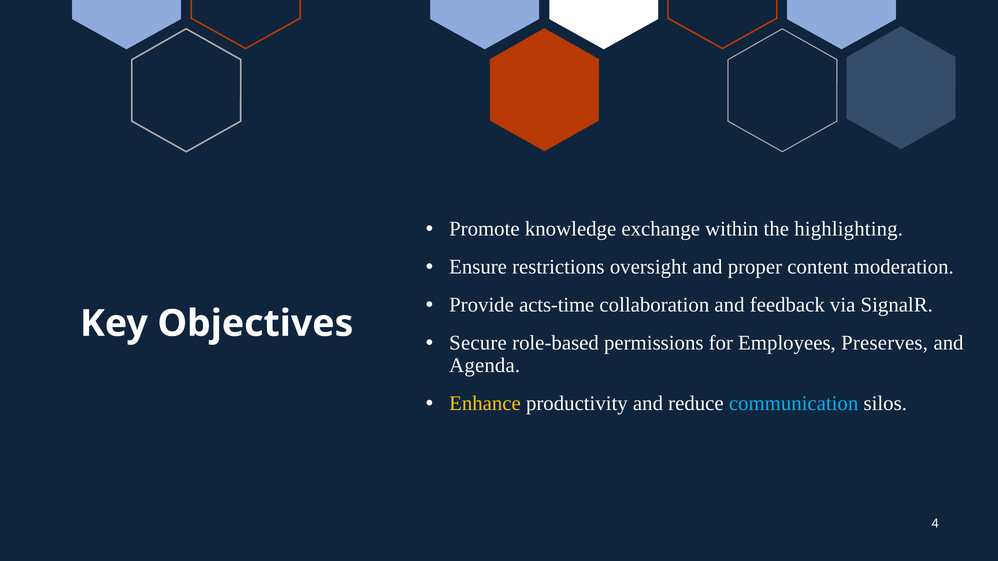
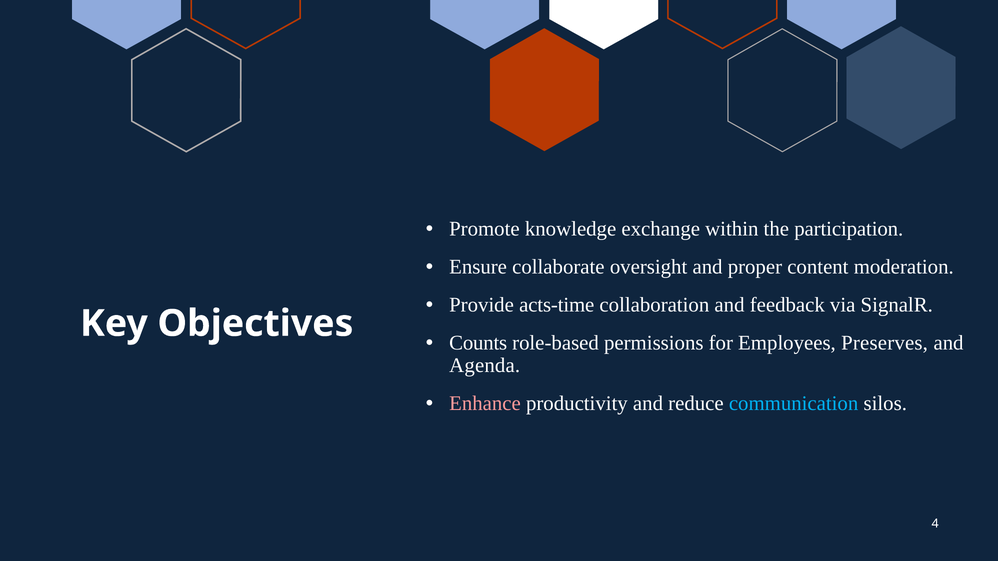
highlighting: highlighting -> participation
restrictions: restrictions -> collaborate
Secure: Secure -> Counts
Enhance colour: yellow -> pink
